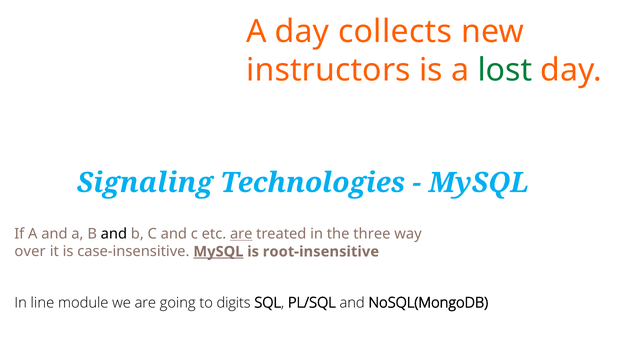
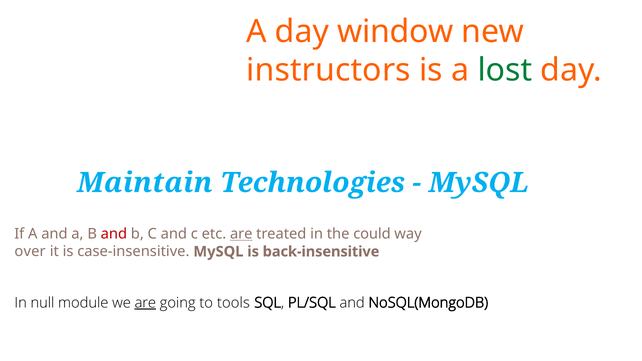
collects: collects -> window
Signaling: Signaling -> Maintain
and at (114, 234) colour: black -> red
three: three -> could
MySQL at (218, 252) underline: present -> none
root-insensitive: root-insensitive -> back-insensitive
line: line -> null
are at (145, 303) underline: none -> present
digits: digits -> tools
